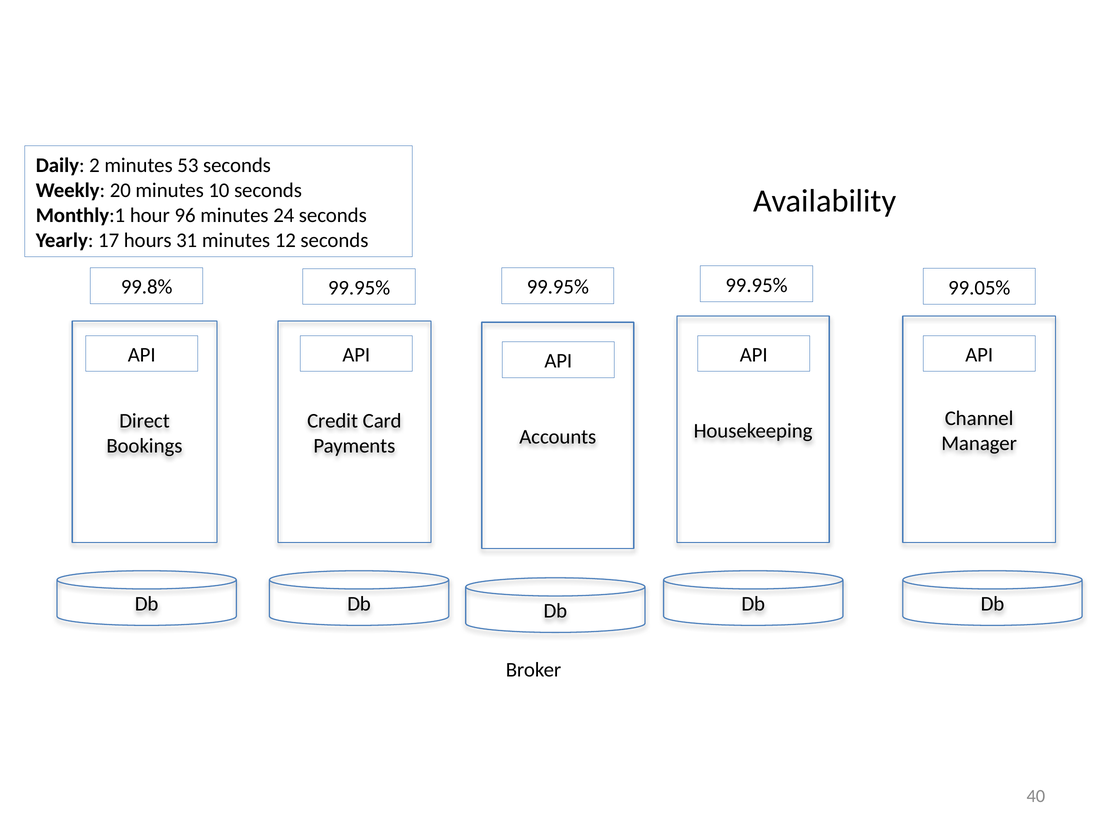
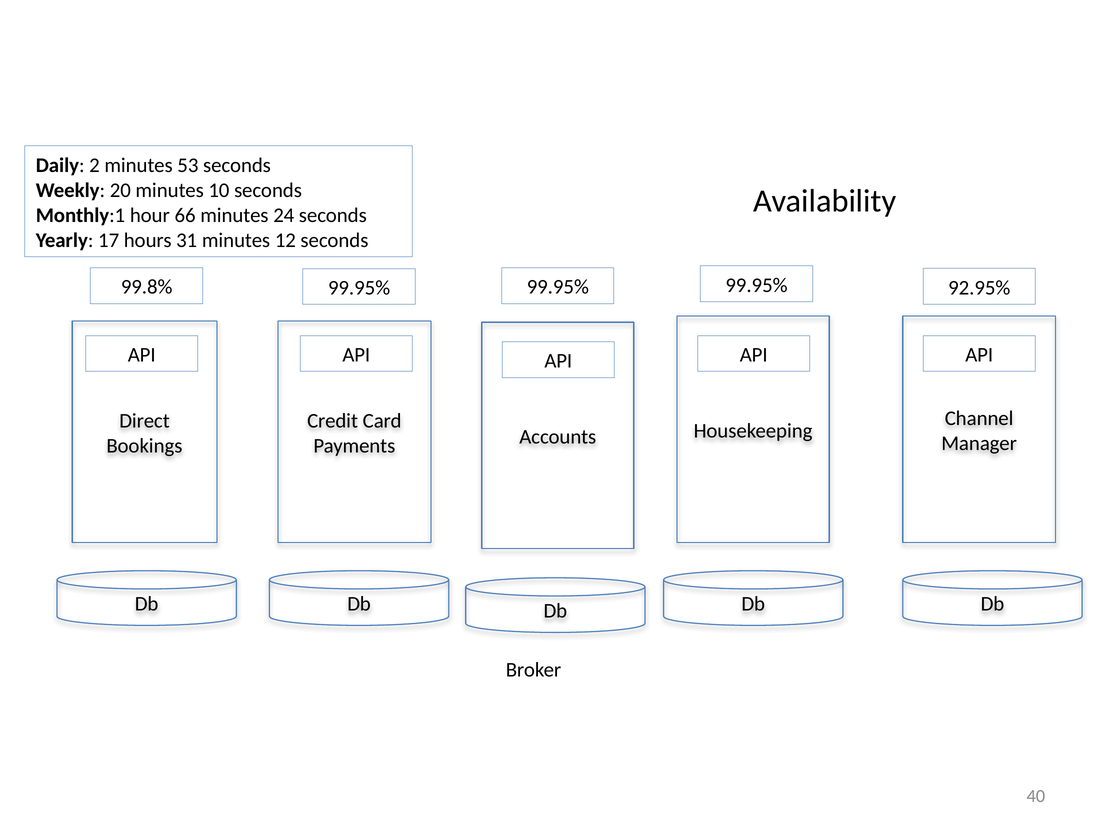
96: 96 -> 66
99.05%: 99.05% -> 92.95%
